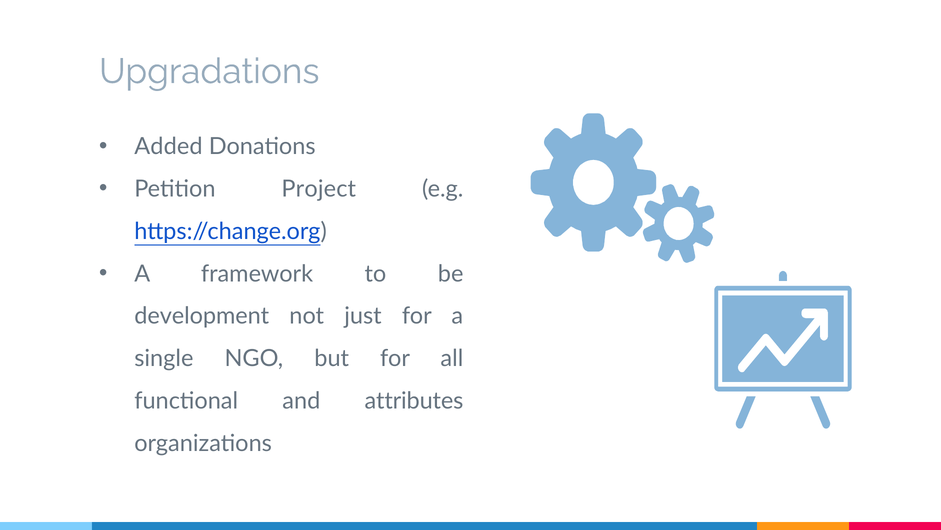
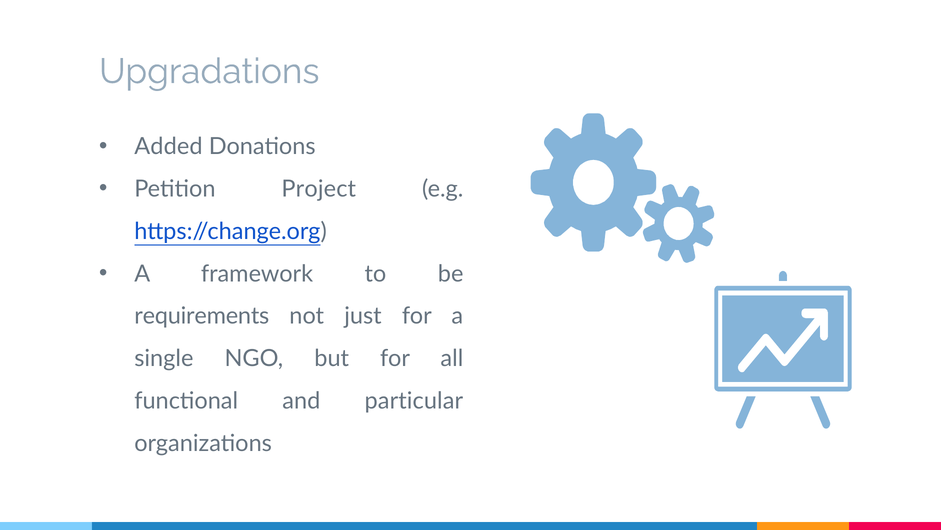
development: development -> requirements
attributes: attributes -> particular
